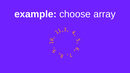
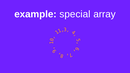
choose: choose -> special
